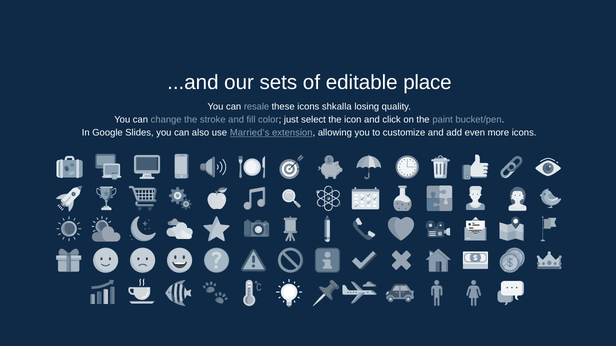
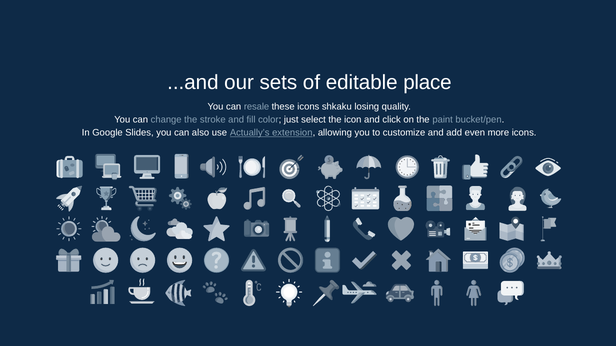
shkalla: shkalla -> shkaku
Married’s: Married’s -> Actually’s
